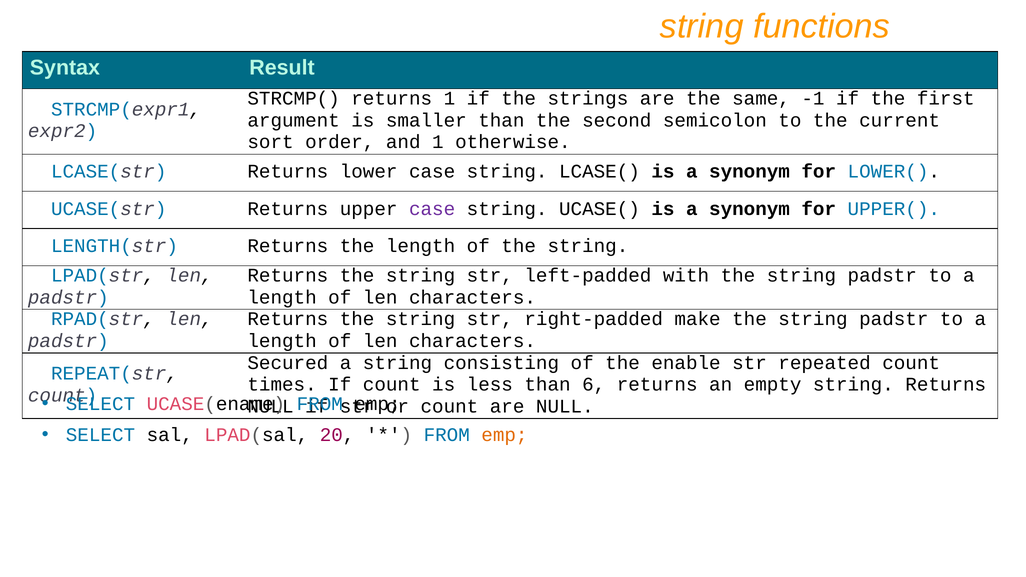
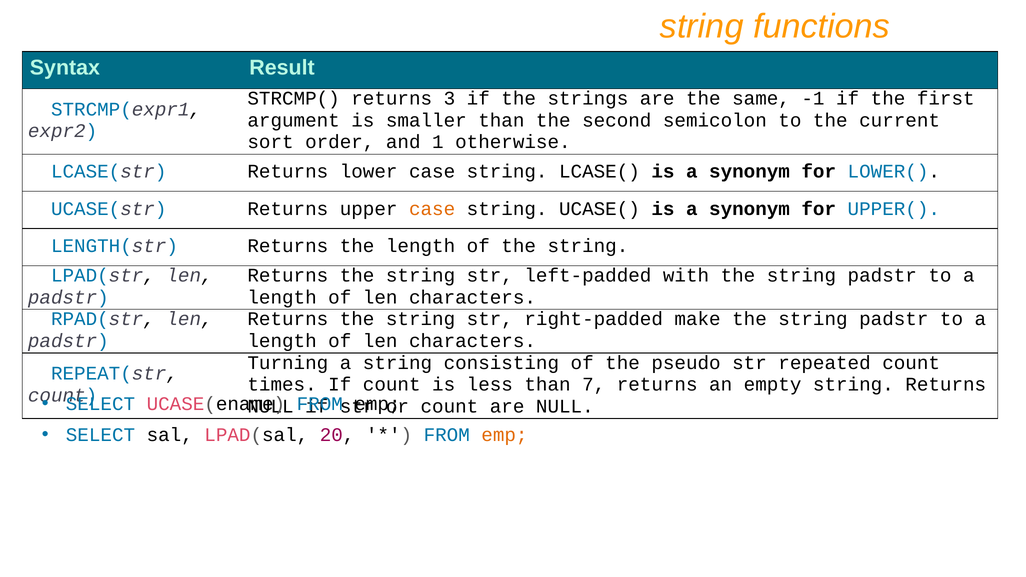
returns 1: 1 -> 3
case at (432, 209) colour: purple -> orange
Secured: Secured -> Turning
enable: enable -> pseudo
6: 6 -> 7
